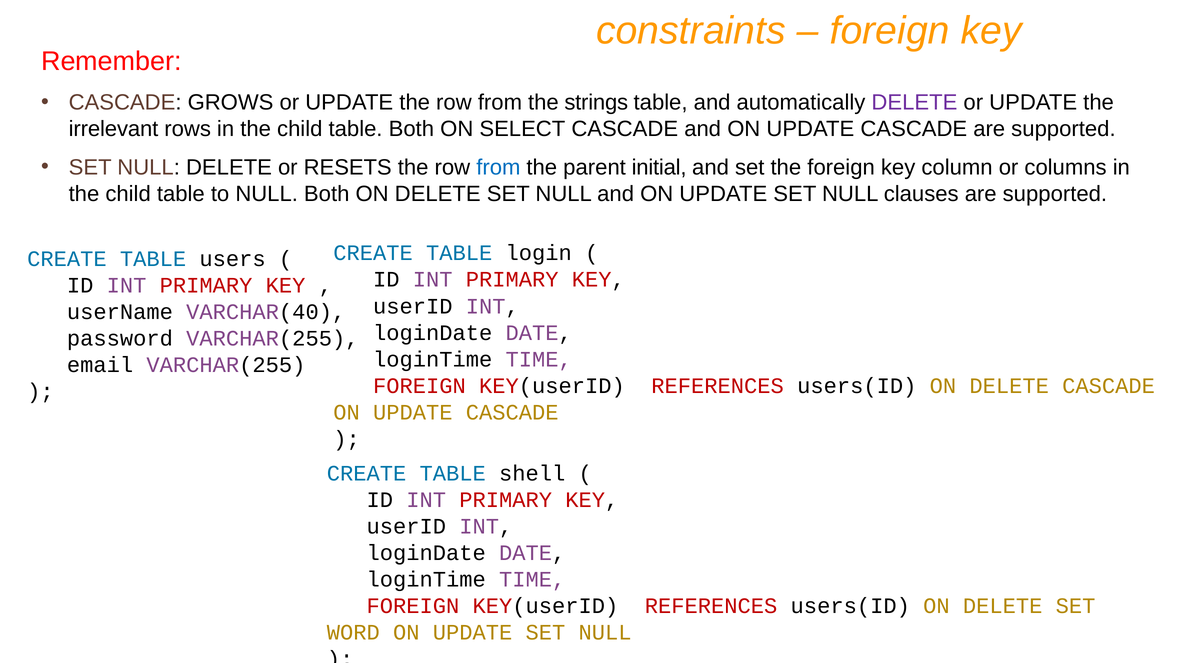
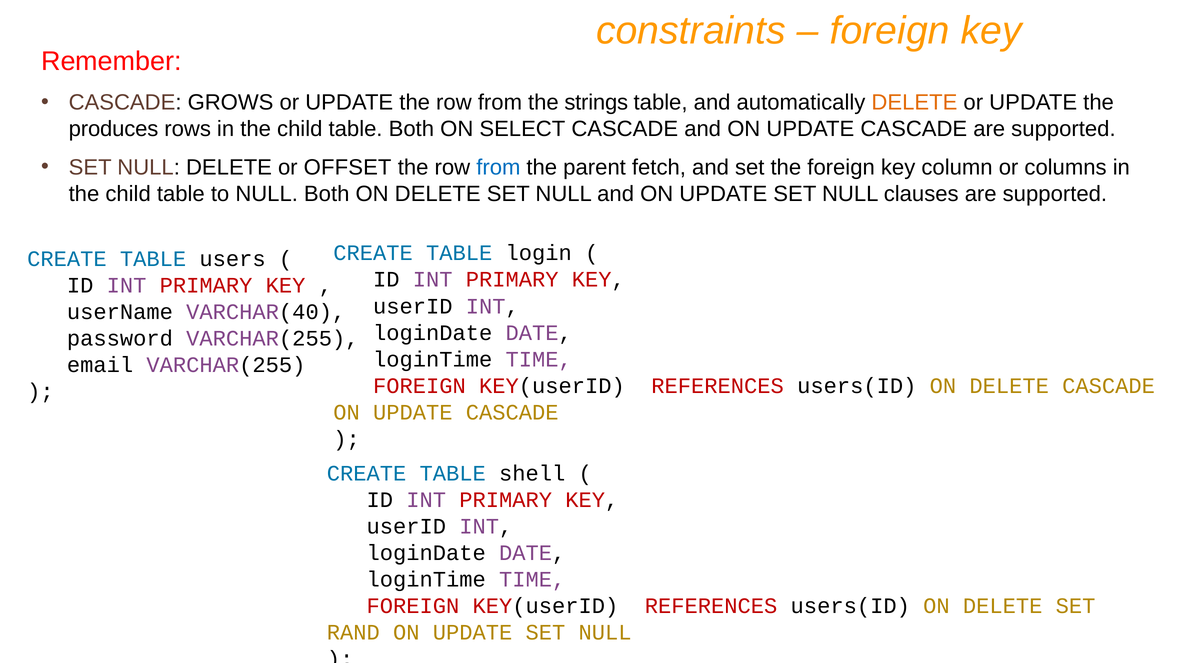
DELETE at (914, 102) colour: purple -> orange
irrelevant: irrelevant -> produces
RESETS: RESETS -> OFFSET
initial: initial -> fetch
WORD: WORD -> RAND
